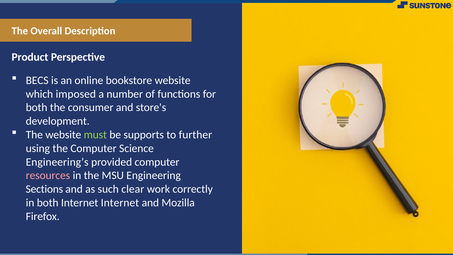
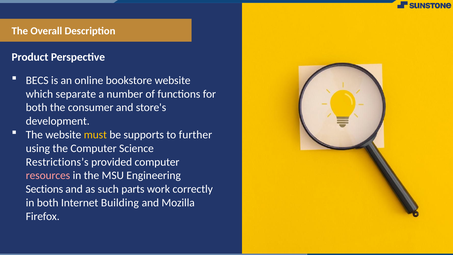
imposed: imposed -> separate
must colour: light green -> yellow
Engineering’s: Engineering’s -> Restrictions’s
clear: clear -> parts
Internet Internet: Internet -> Building
